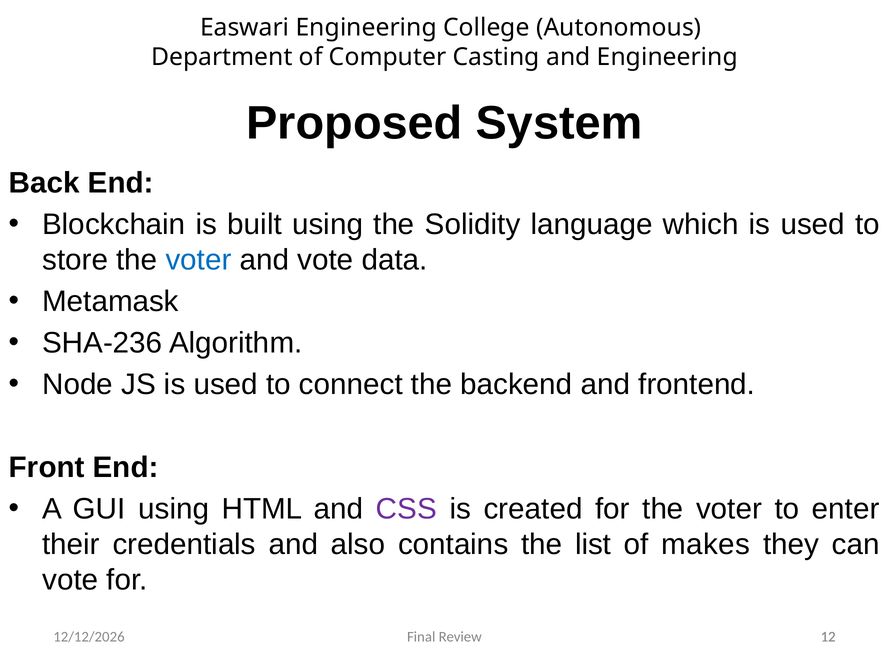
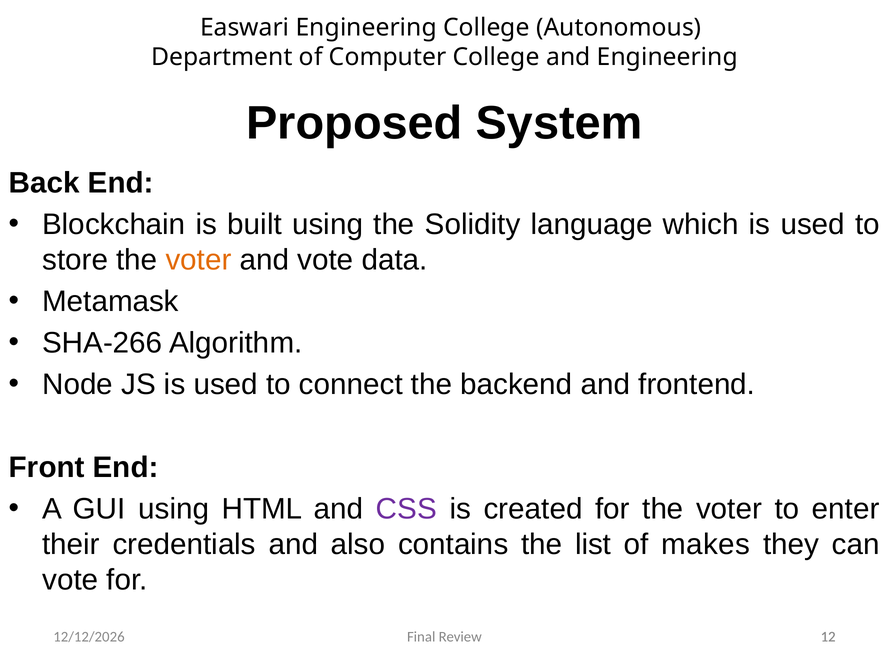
Computer Casting: Casting -> College
voter at (199, 260) colour: blue -> orange
SHA-236: SHA-236 -> SHA-266
